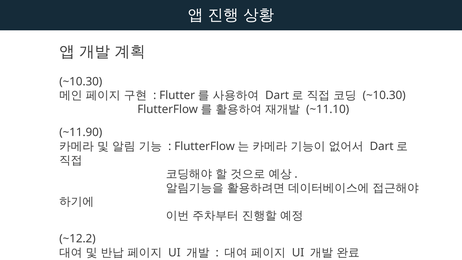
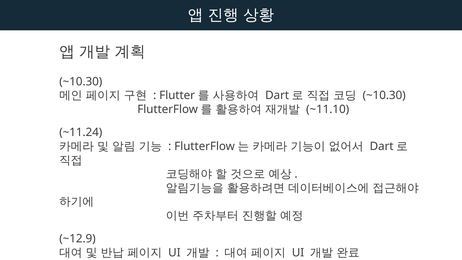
~11.90: ~11.90 -> ~11.24
~12.2: ~12.2 -> ~12.9
